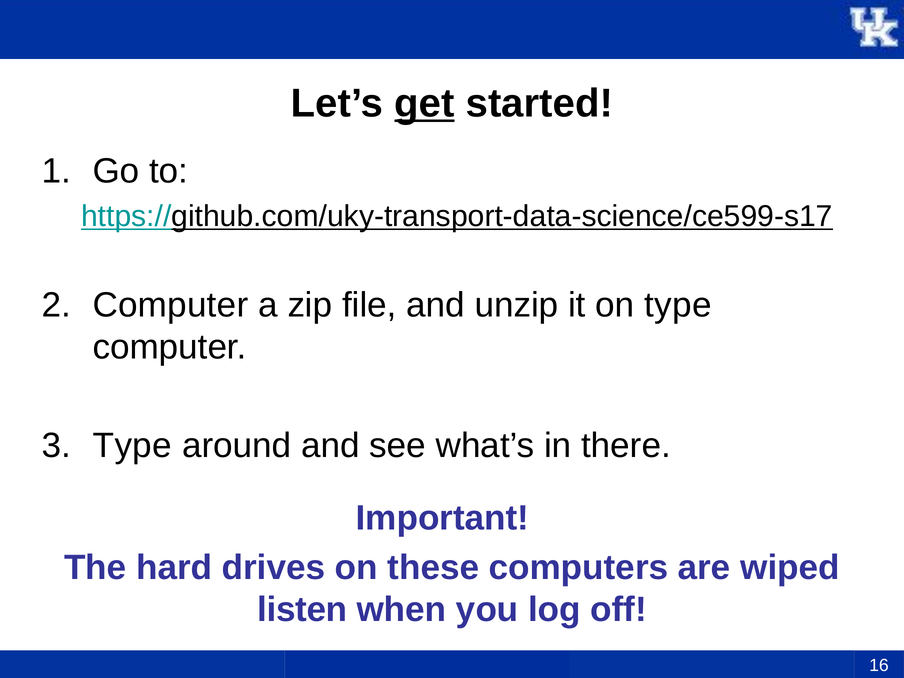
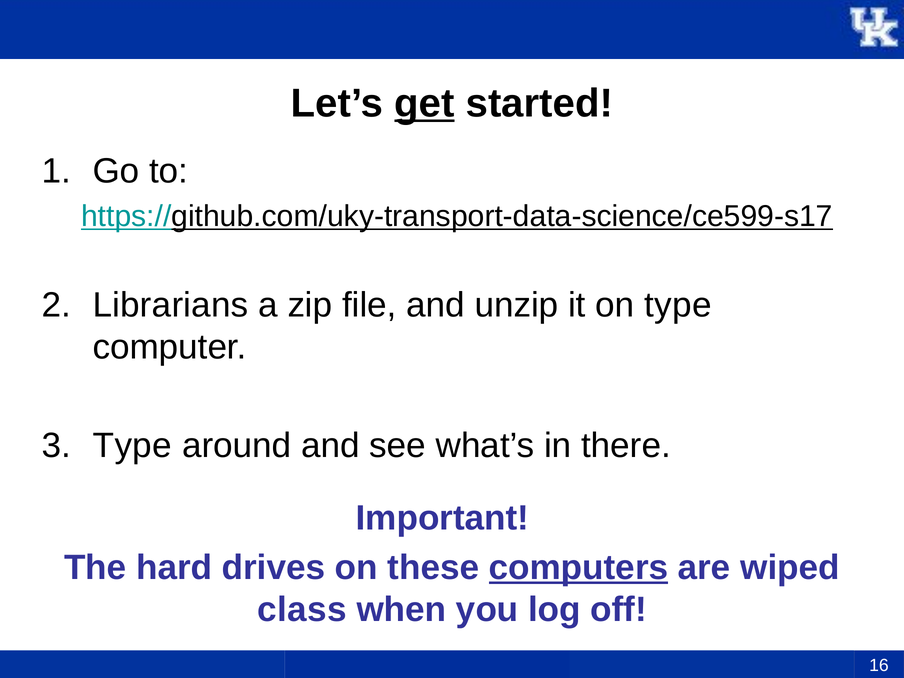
Computer at (170, 305): Computer -> Librarians
computers underline: none -> present
listen: listen -> class
